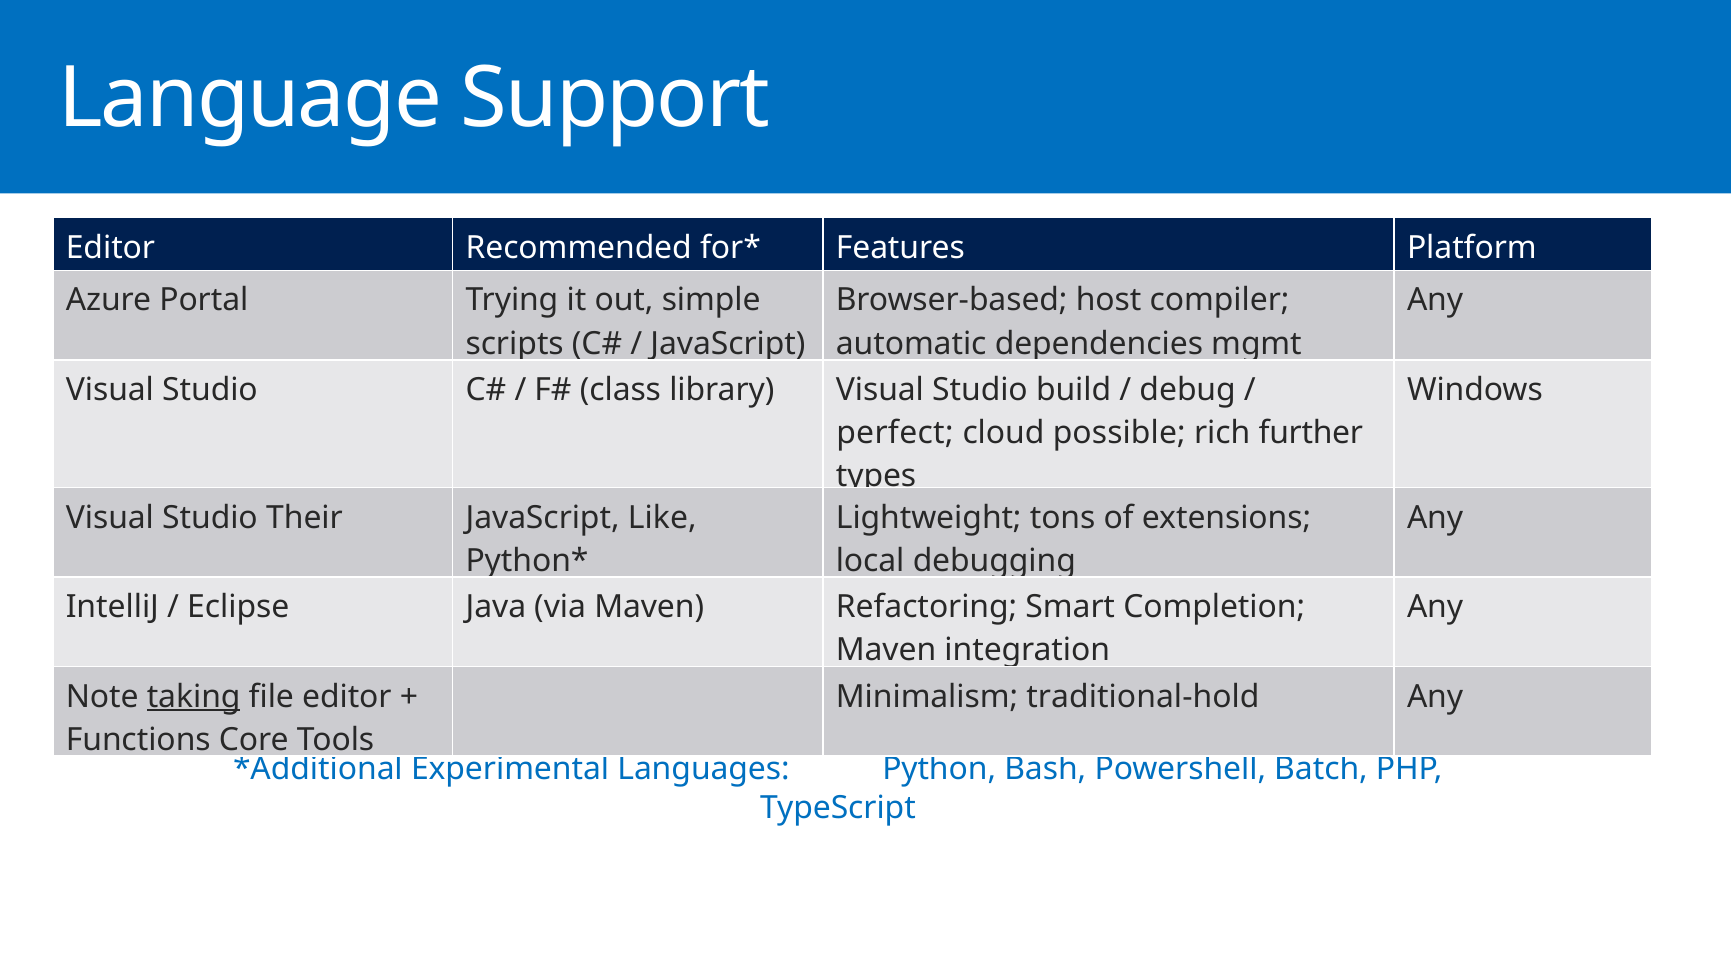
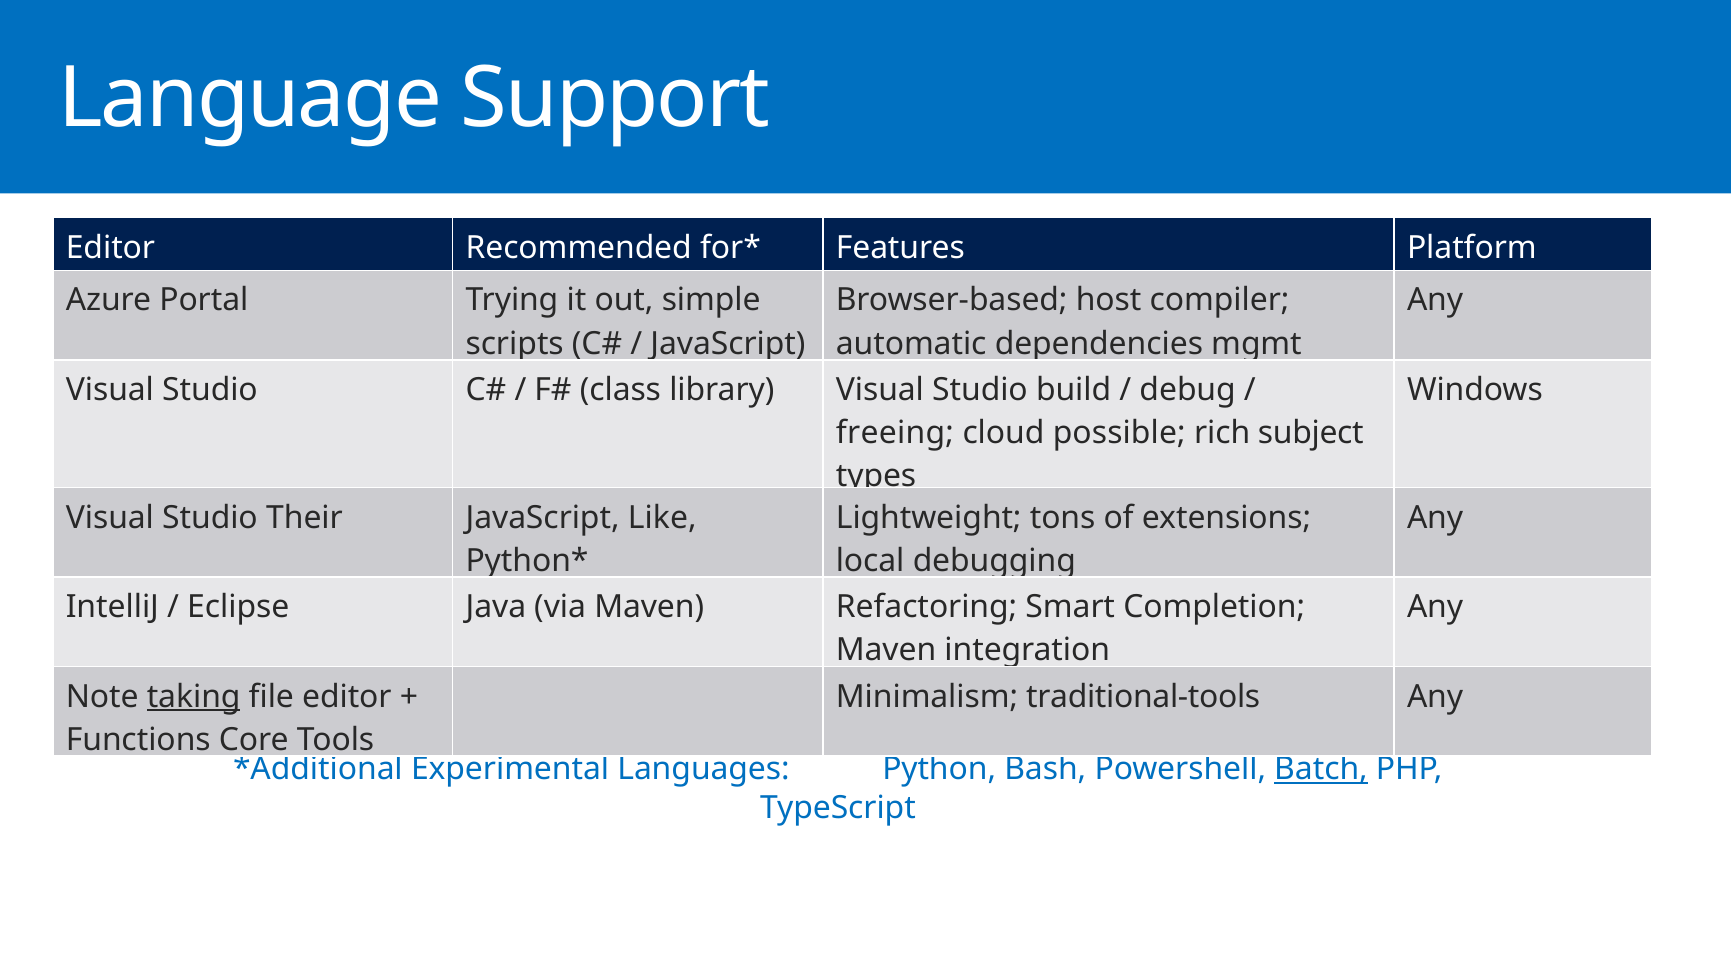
perfect: perfect -> freeing
further: further -> subject
traditional-hold: traditional-hold -> traditional-tools
Batch underline: none -> present
